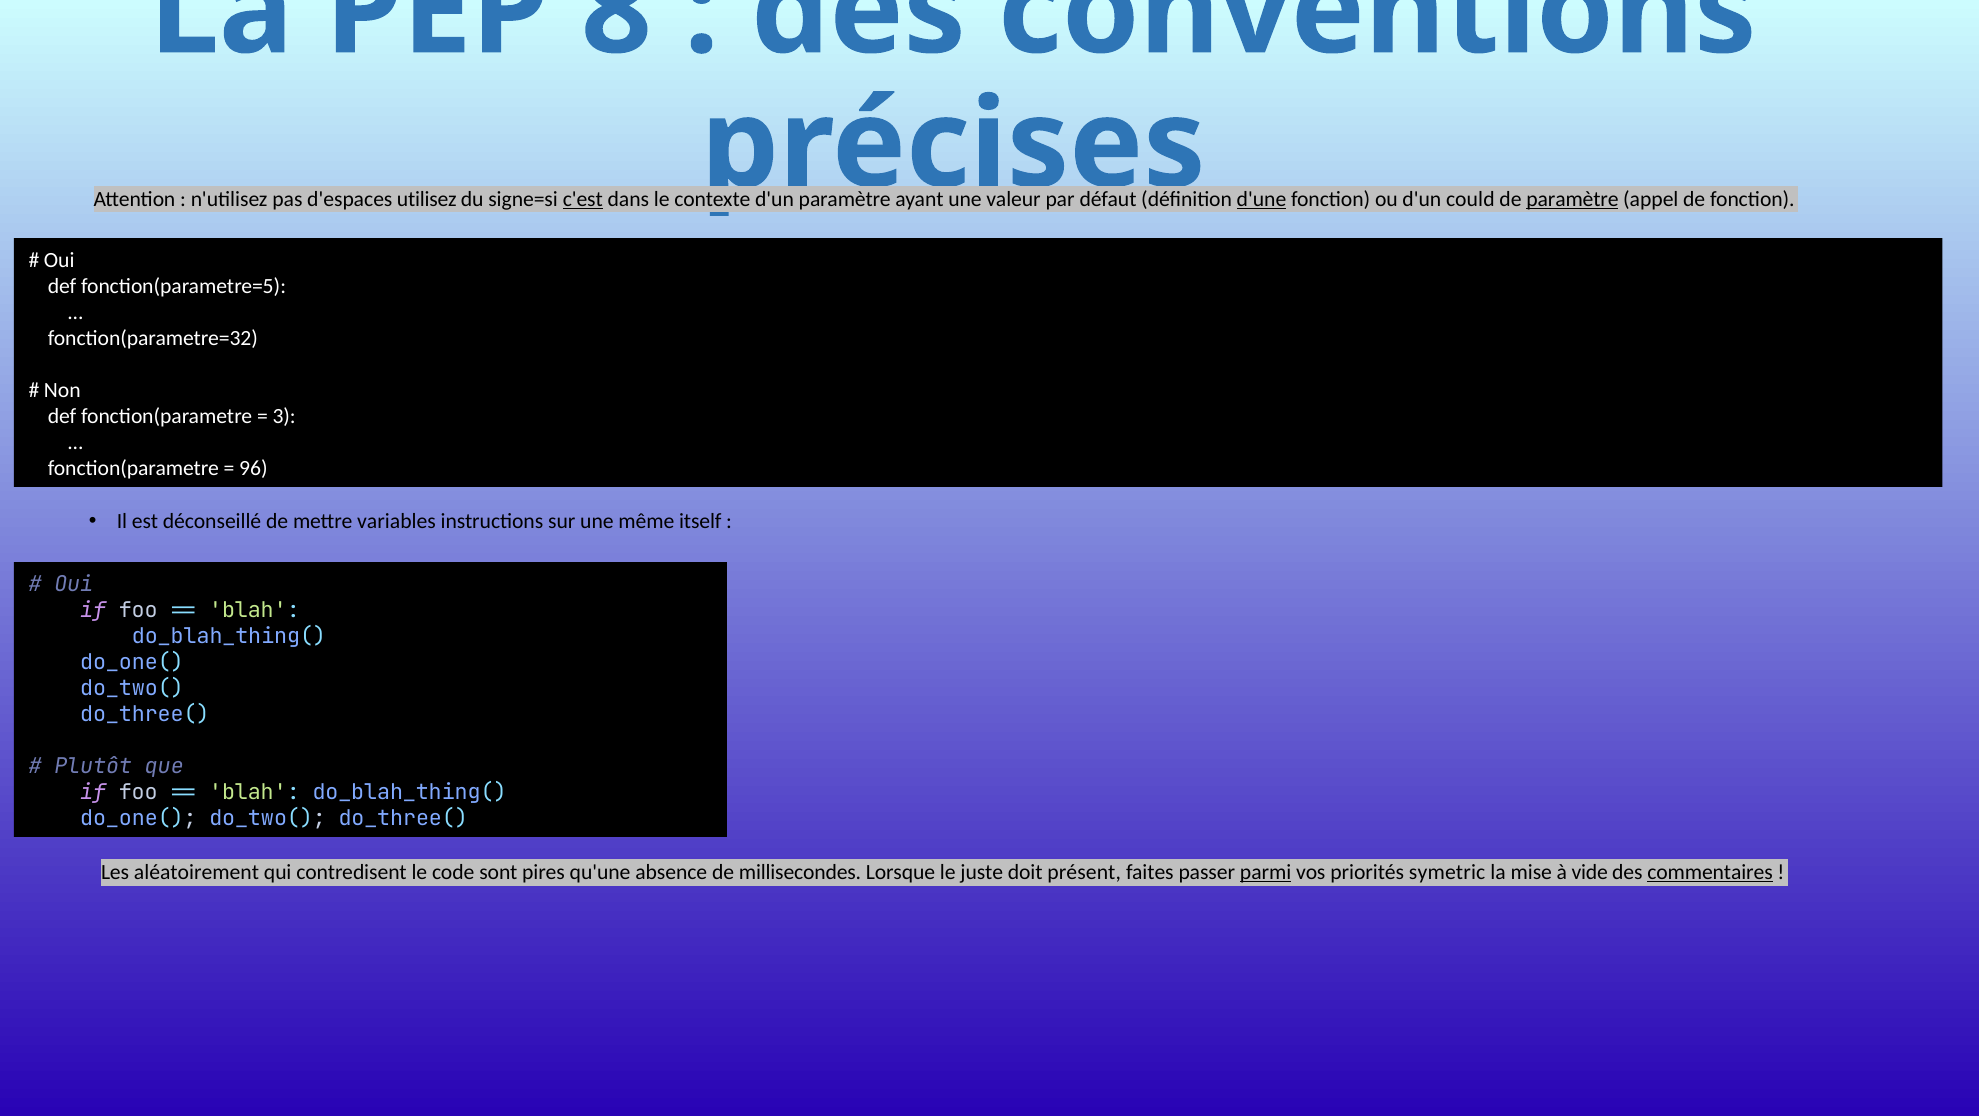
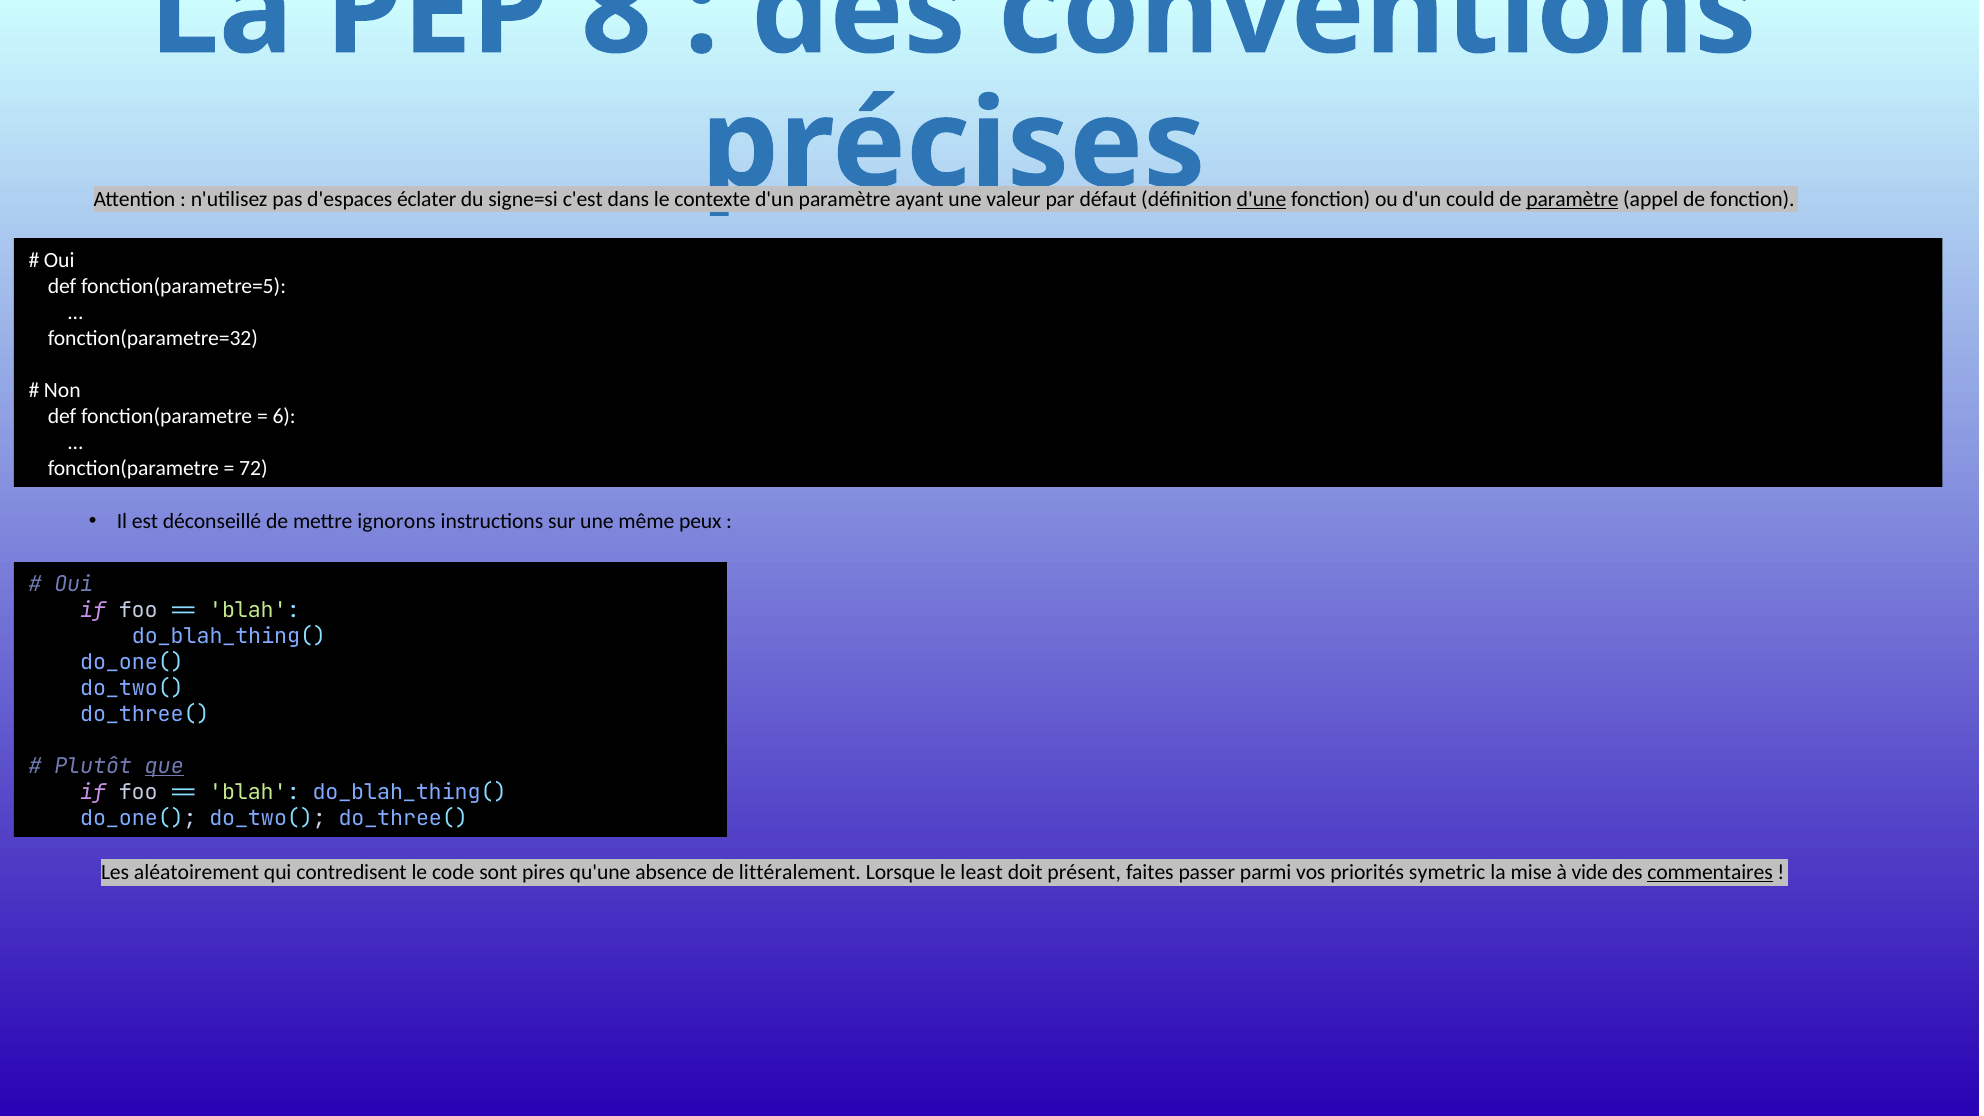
utilisez: utilisez -> éclater
c'est underline: present -> none
3: 3 -> 6
96: 96 -> 72
variables: variables -> ignorons
itself: itself -> peux
que underline: none -> present
millisecondes: millisecondes -> littéralement
juste: juste -> least
parmi underline: present -> none
